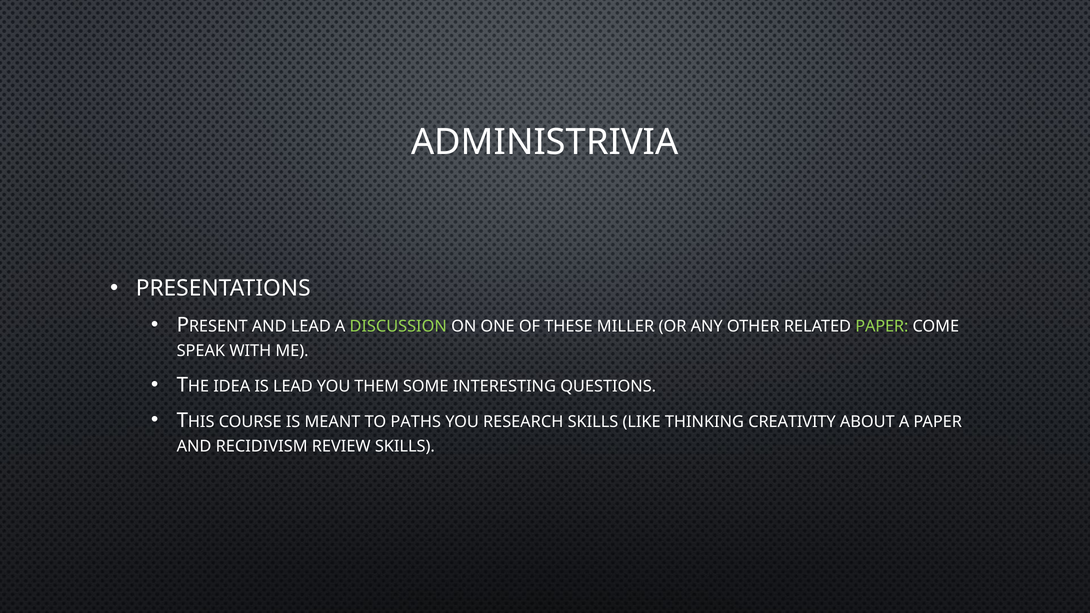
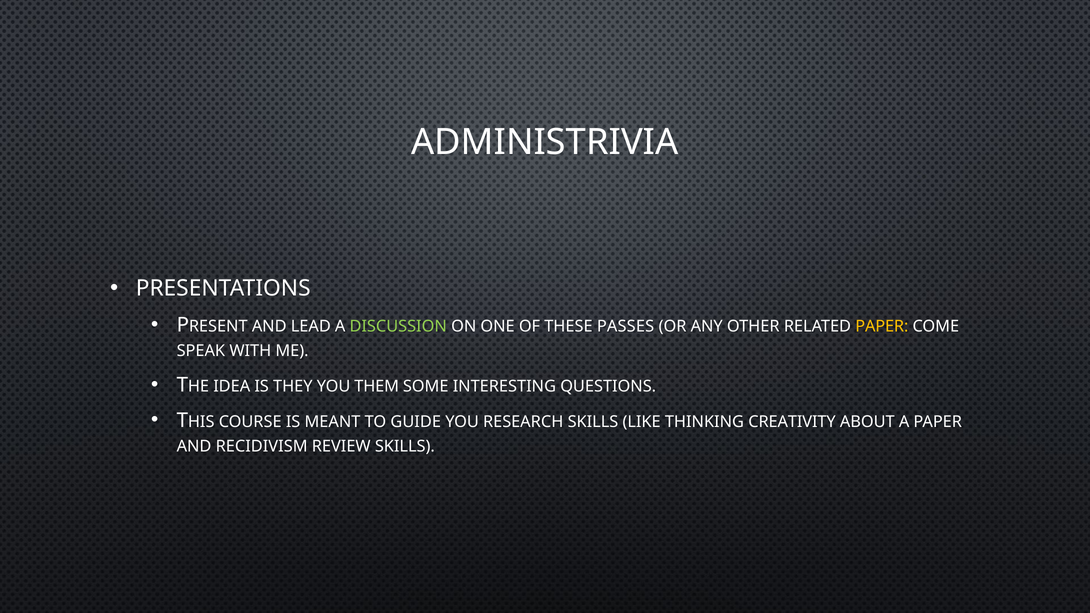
MILLER: MILLER -> PASSES
PAPER at (882, 326) colour: light green -> yellow
IS LEAD: LEAD -> THEY
PATHS: PATHS -> GUIDE
